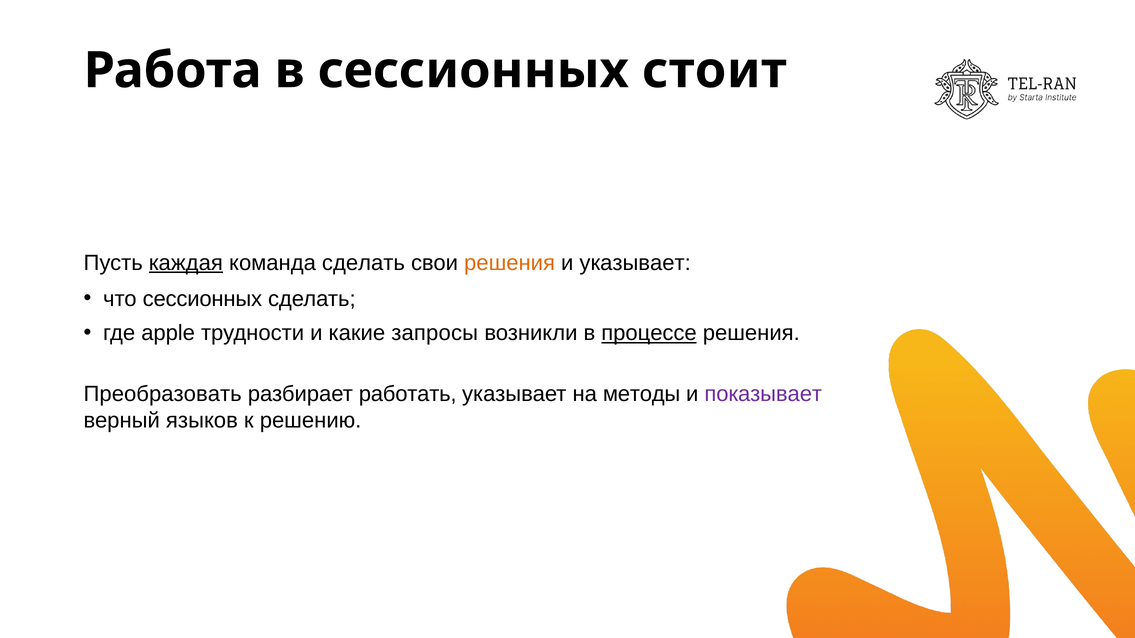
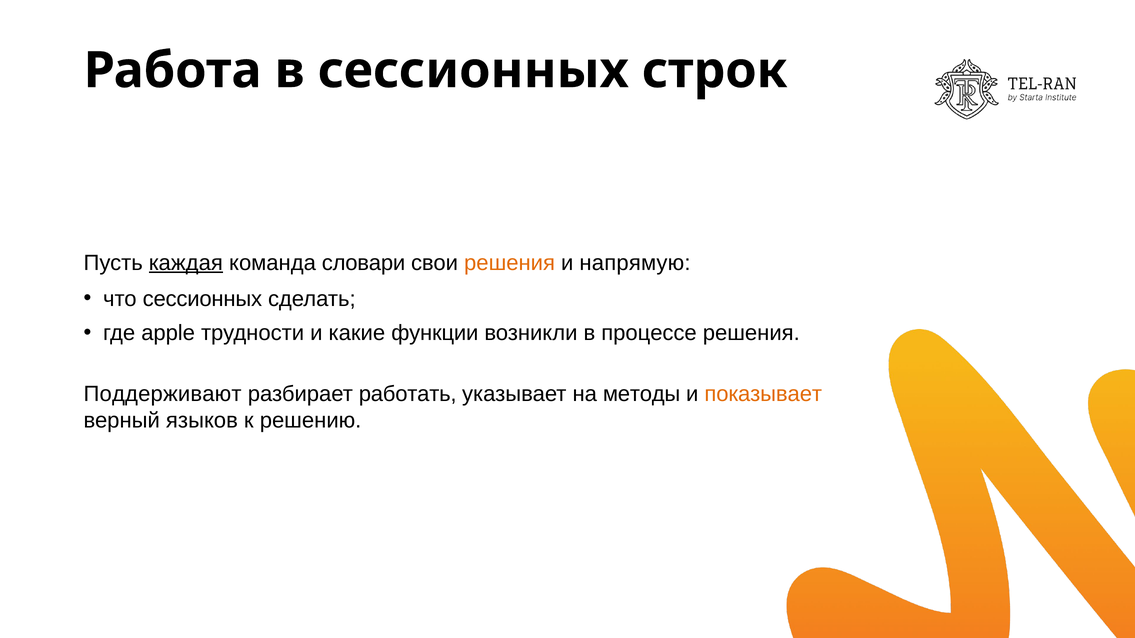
стоит: стоит -> строк
команда сделать: сделать -> словари
и указывает: указывает -> напрямую
запросы: запросы -> функции
процессе underline: present -> none
Преобразовать: Преобразовать -> Поддерживают
показывает colour: purple -> orange
